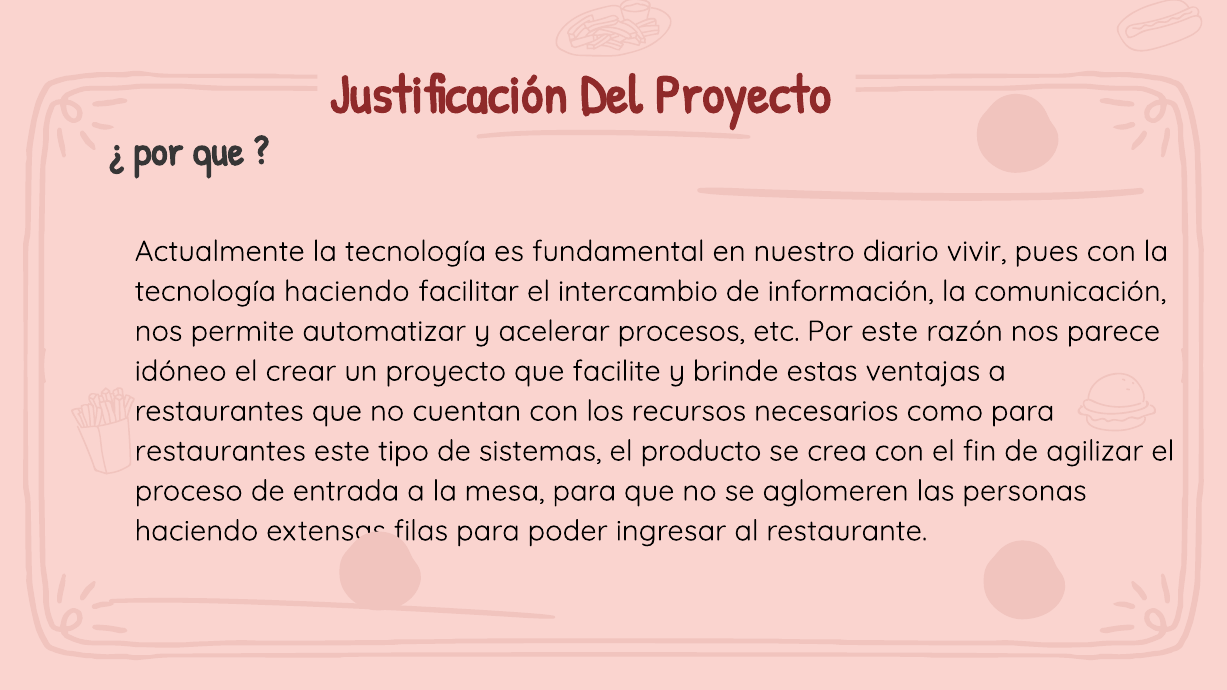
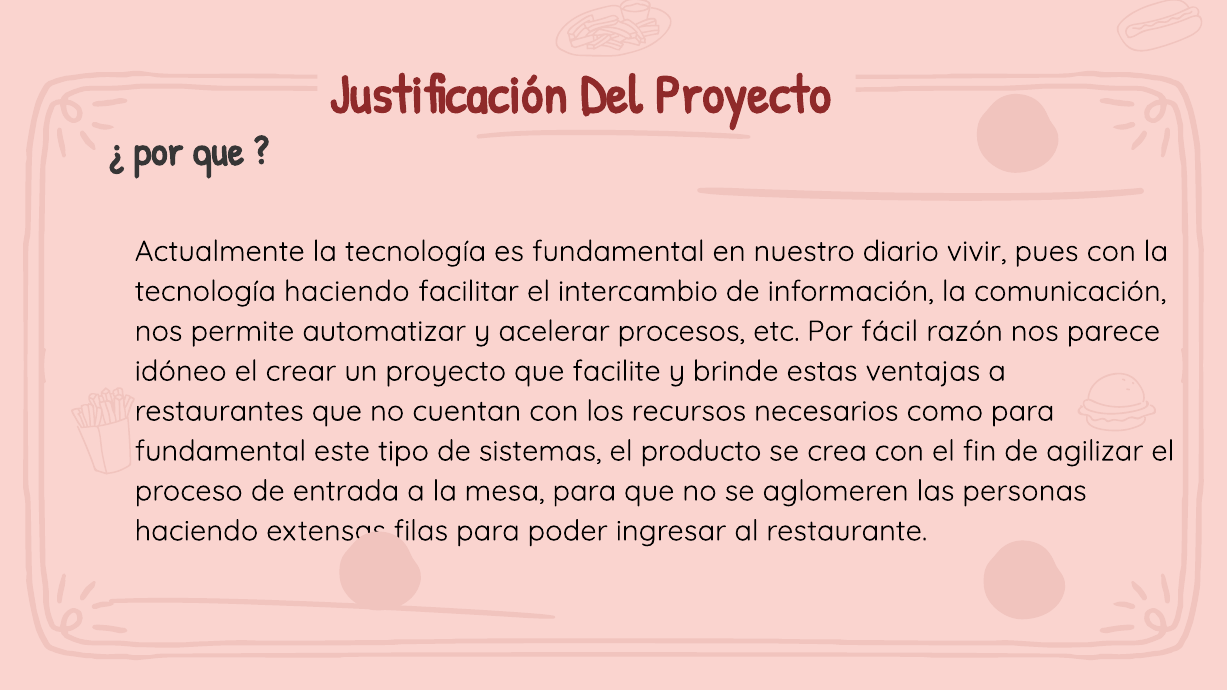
Por este: este -> fácil
restaurantes at (220, 451): restaurantes -> fundamental
